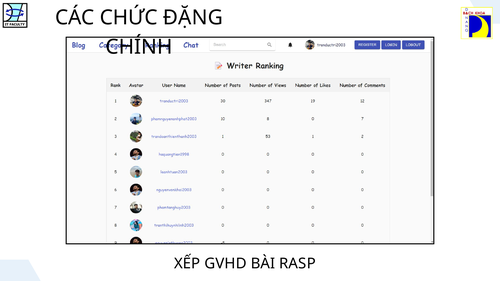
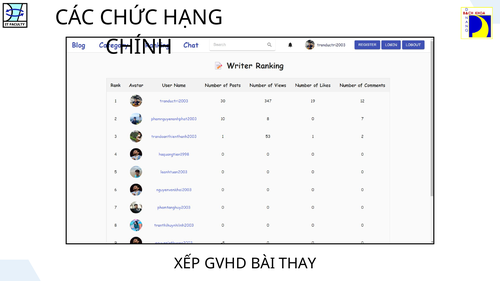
ĐẶNG: ĐẶNG -> HẠNG
RASP: RASP -> THAY
